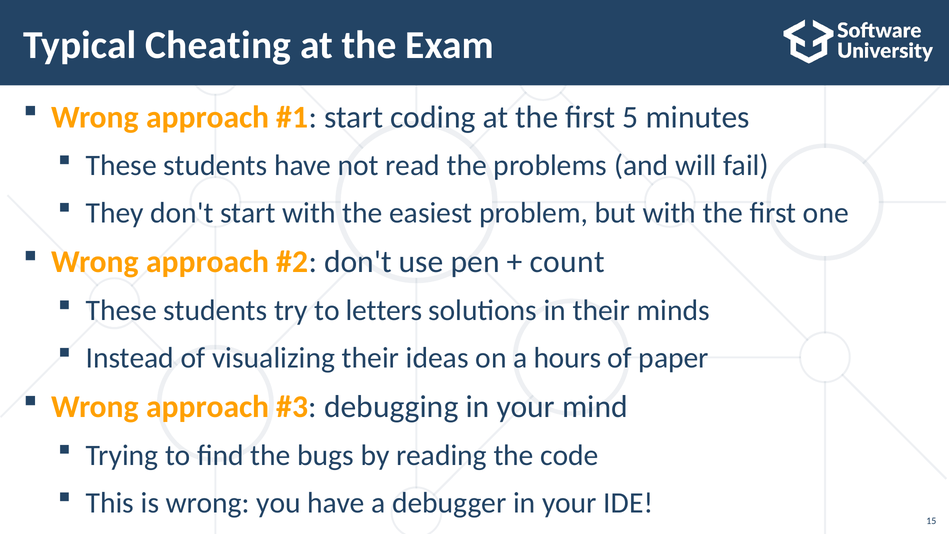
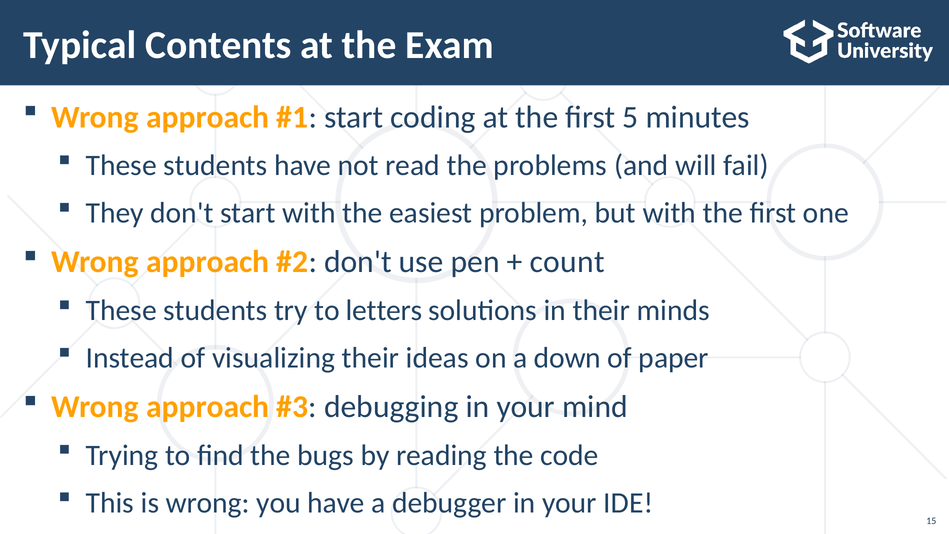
Cheating: Cheating -> Contents
hours: hours -> down
